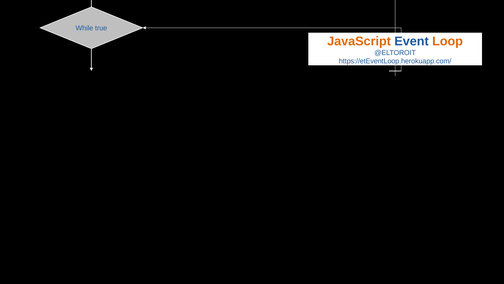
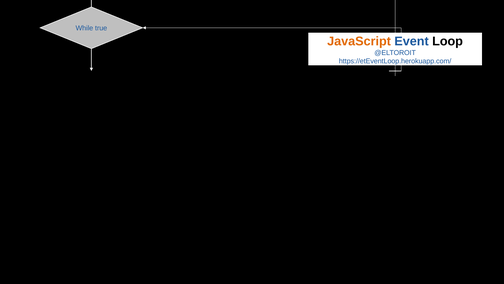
Loop colour: orange -> black
